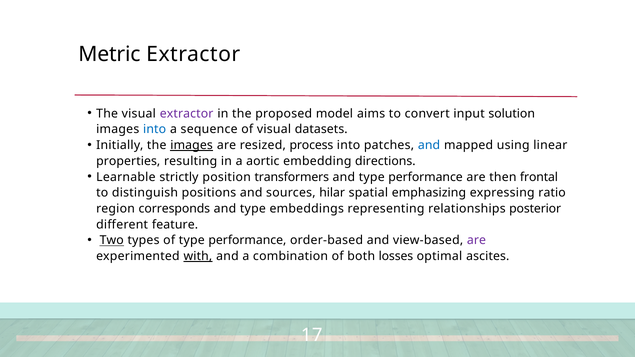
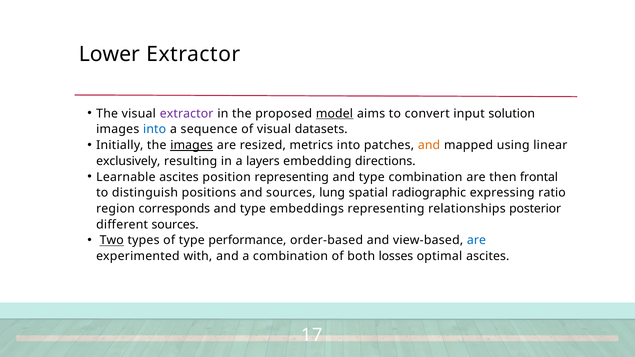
Metric: Metric -> Lower
model underline: none -> present
process: process -> metrics
and at (429, 145) colour: blue -> orange
properties: properties -> exclusively
aortic: aortic -> layers
Learnable strictly: strictly -> ascites
position transformers: transformers -> representing
and type performance: performance -> combination
hilar: hilar -> lung
emphasizing: emphasizing -> radiographic
different feature: feature -> sources
are at (476, 241) colour: purple -> blue
with underline: present -> none
